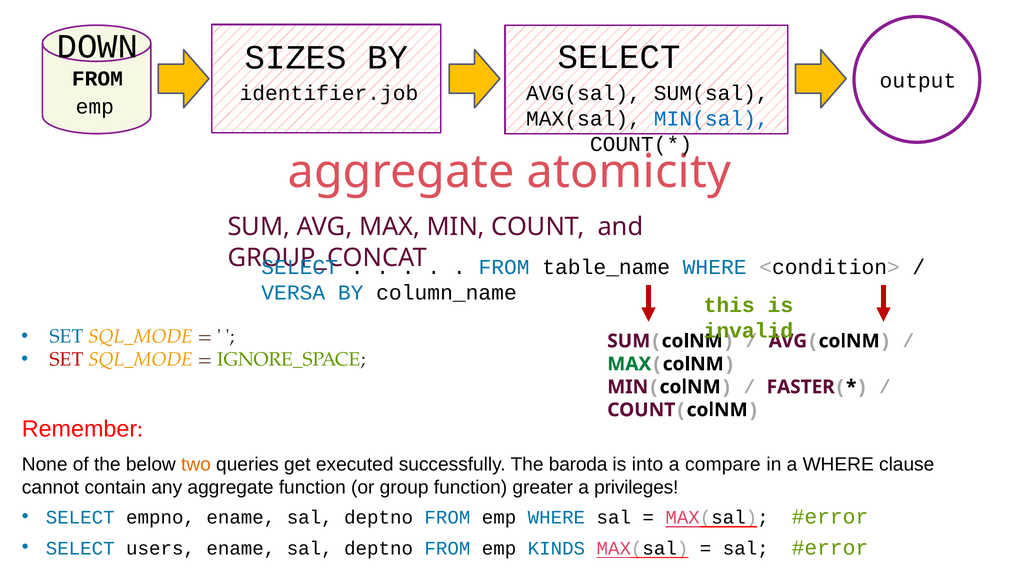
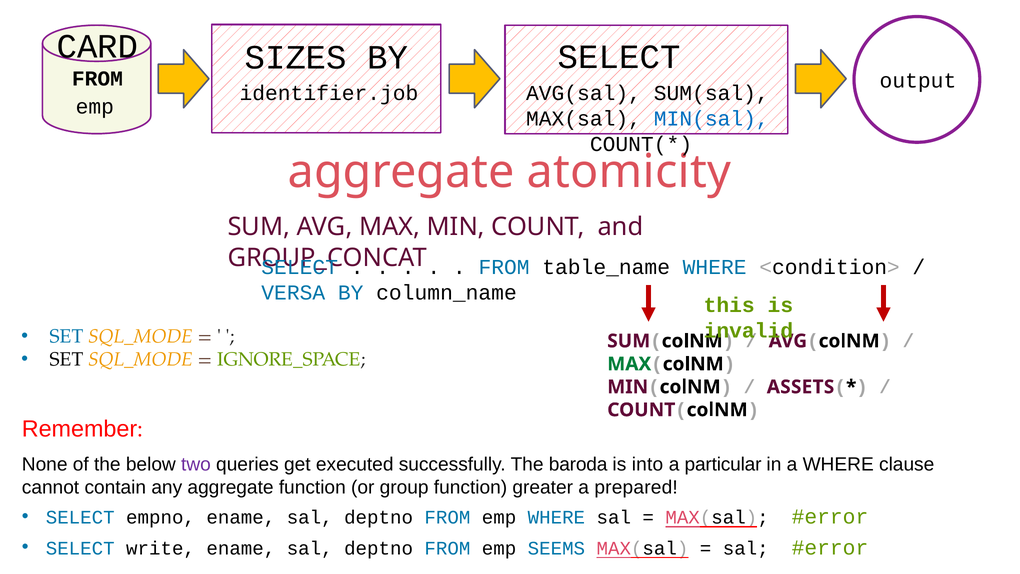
DOWN: DOWN -> CARD
SET at (67, 359) colour: red -> black
FASTER: FASTER -> ASSETS
two colour: orange -> purple
compare: compare -> particular
privileges: privileges -> prepared
users: users -> write
KINDS: KINDS -> SEEMS
